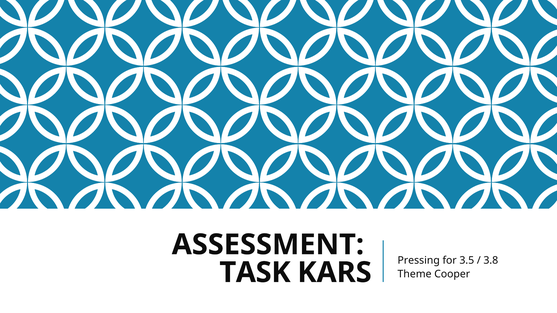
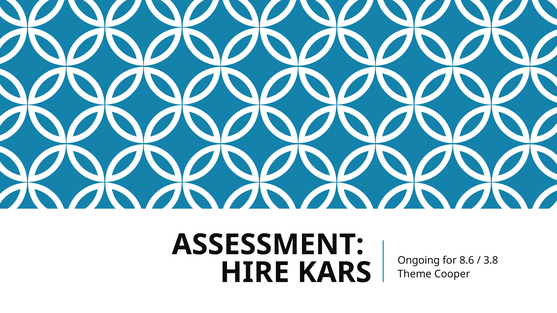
Pressing: Pressing -> Ongoing
3.5: 3.5 -> 8.6
TASK: TASK -> HIRE
